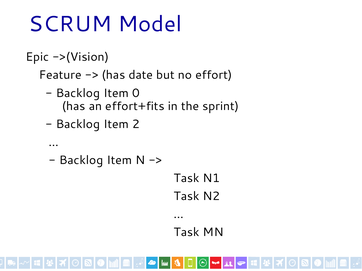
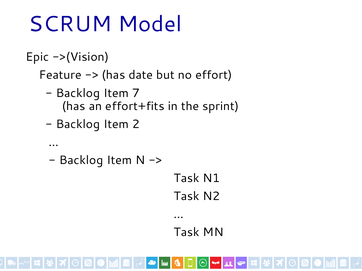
0: 0 -> 7
